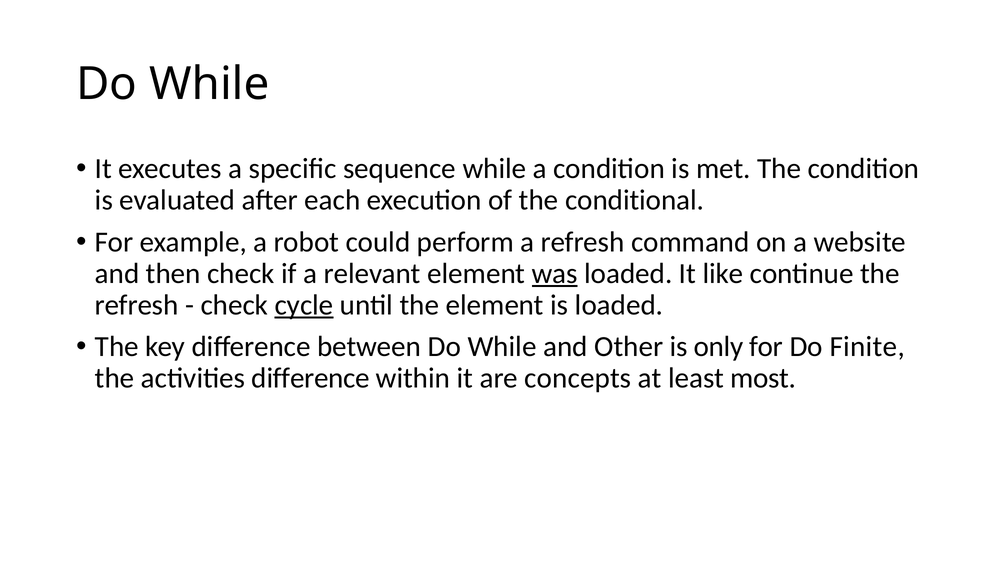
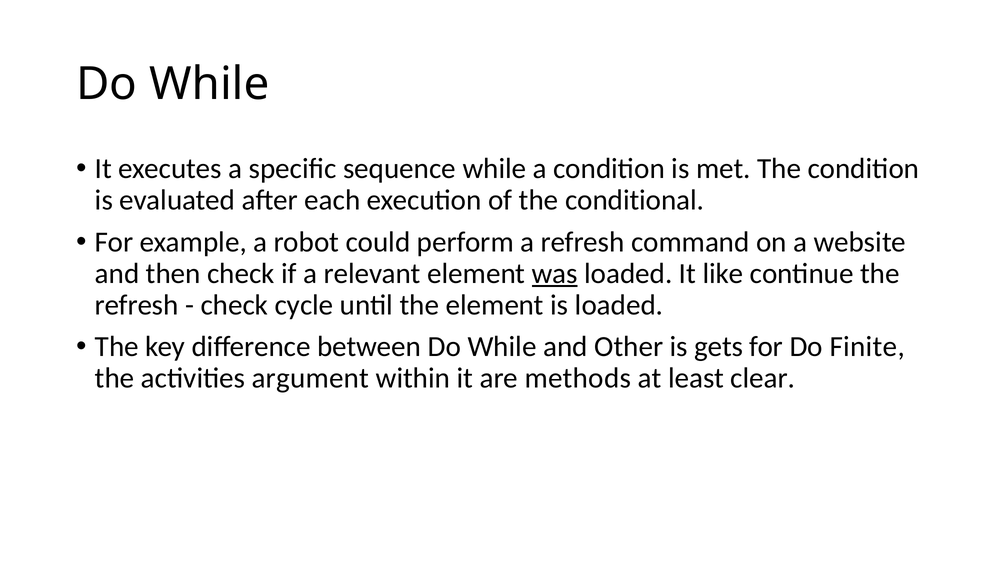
cycle underline: present -> none
only: only -> gets
activities difference: difference -> argument
concepts: concepts -> methods
most: most -> clear
